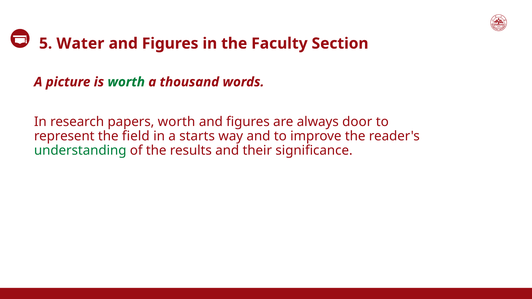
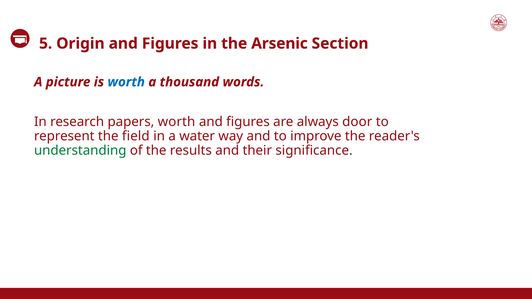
Water: Water -> Origin
Faculty: Faculty -> Arsenic
worth at (126, 82) colour: green -> blue
starts: starts -> water
